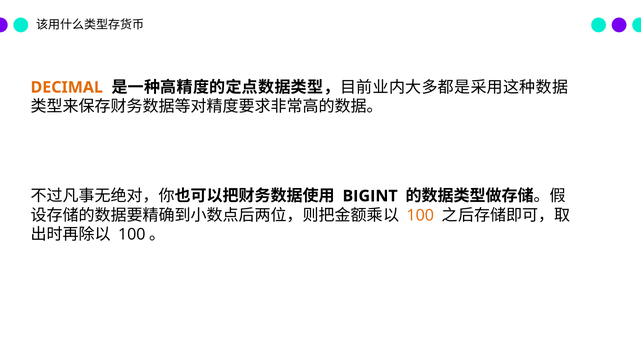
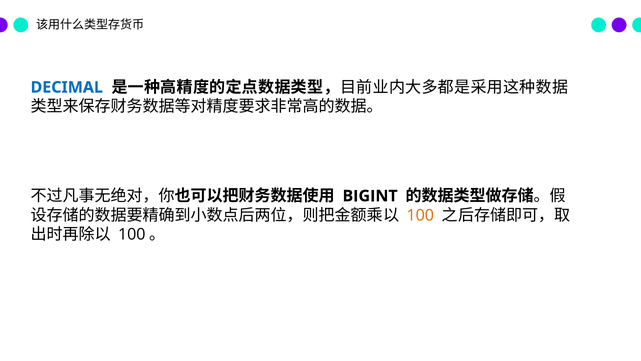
DECIMAL colour: orange -> blue
